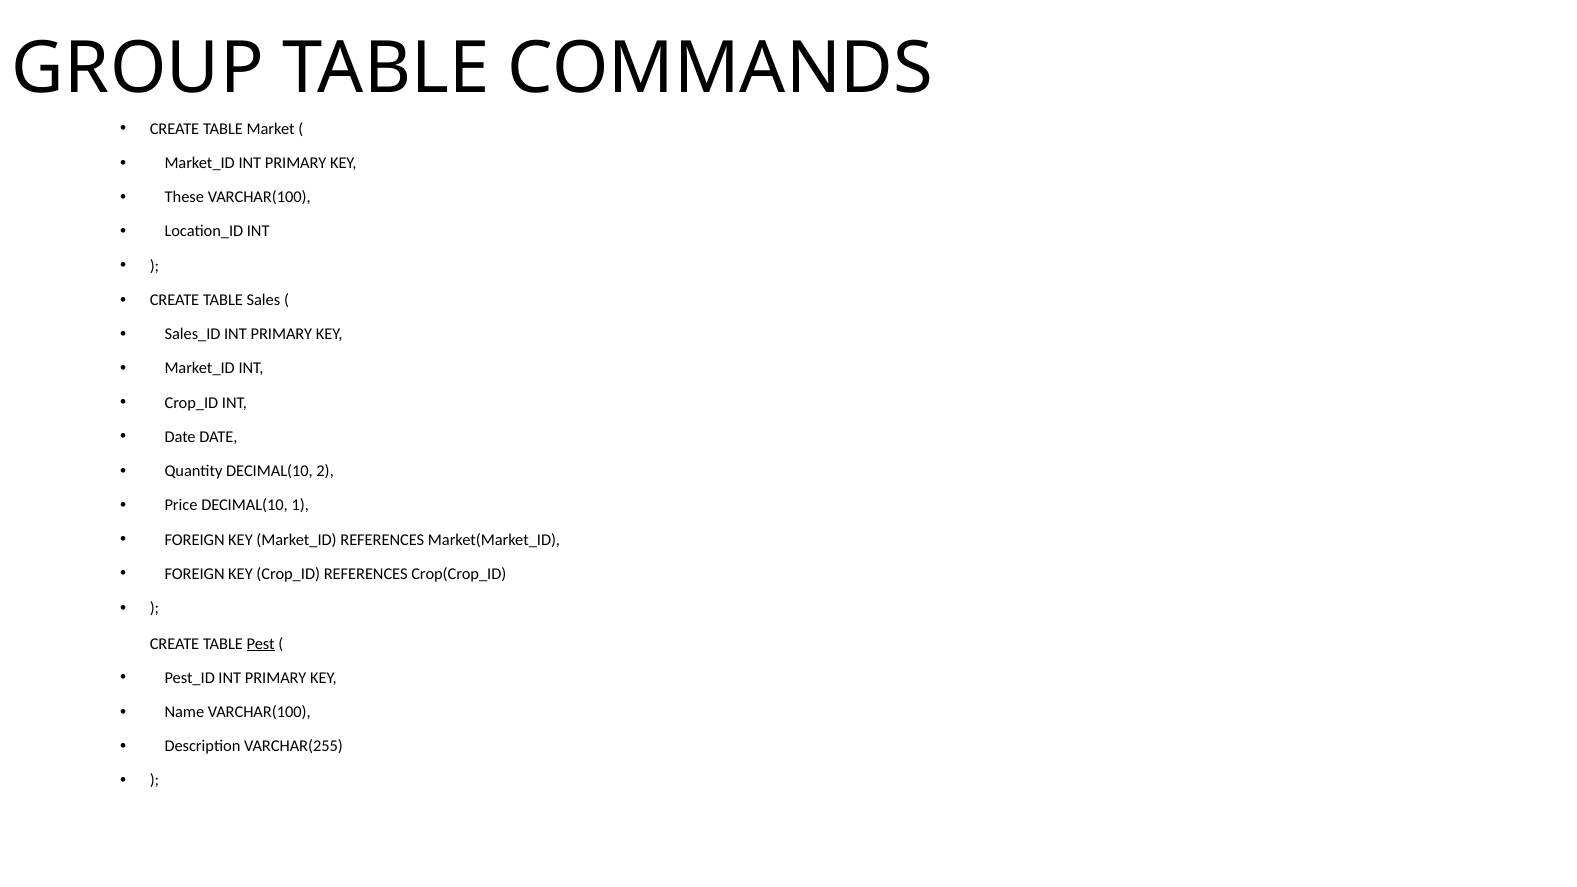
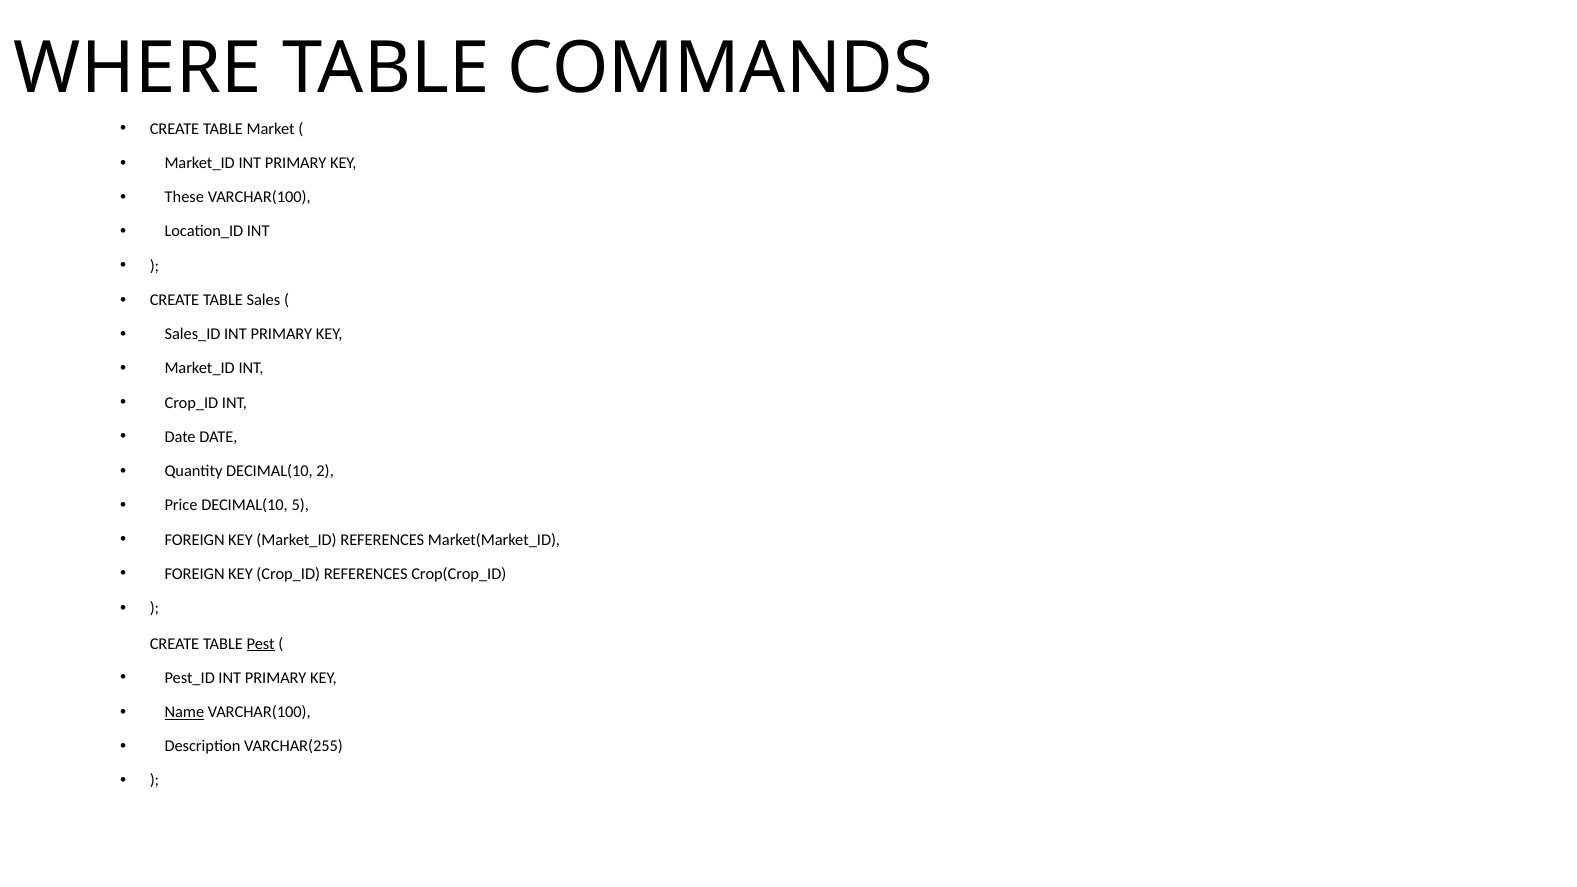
GROUP: GROUP -> WHERE
1: 1 -> 5
Name underline: none -> present
